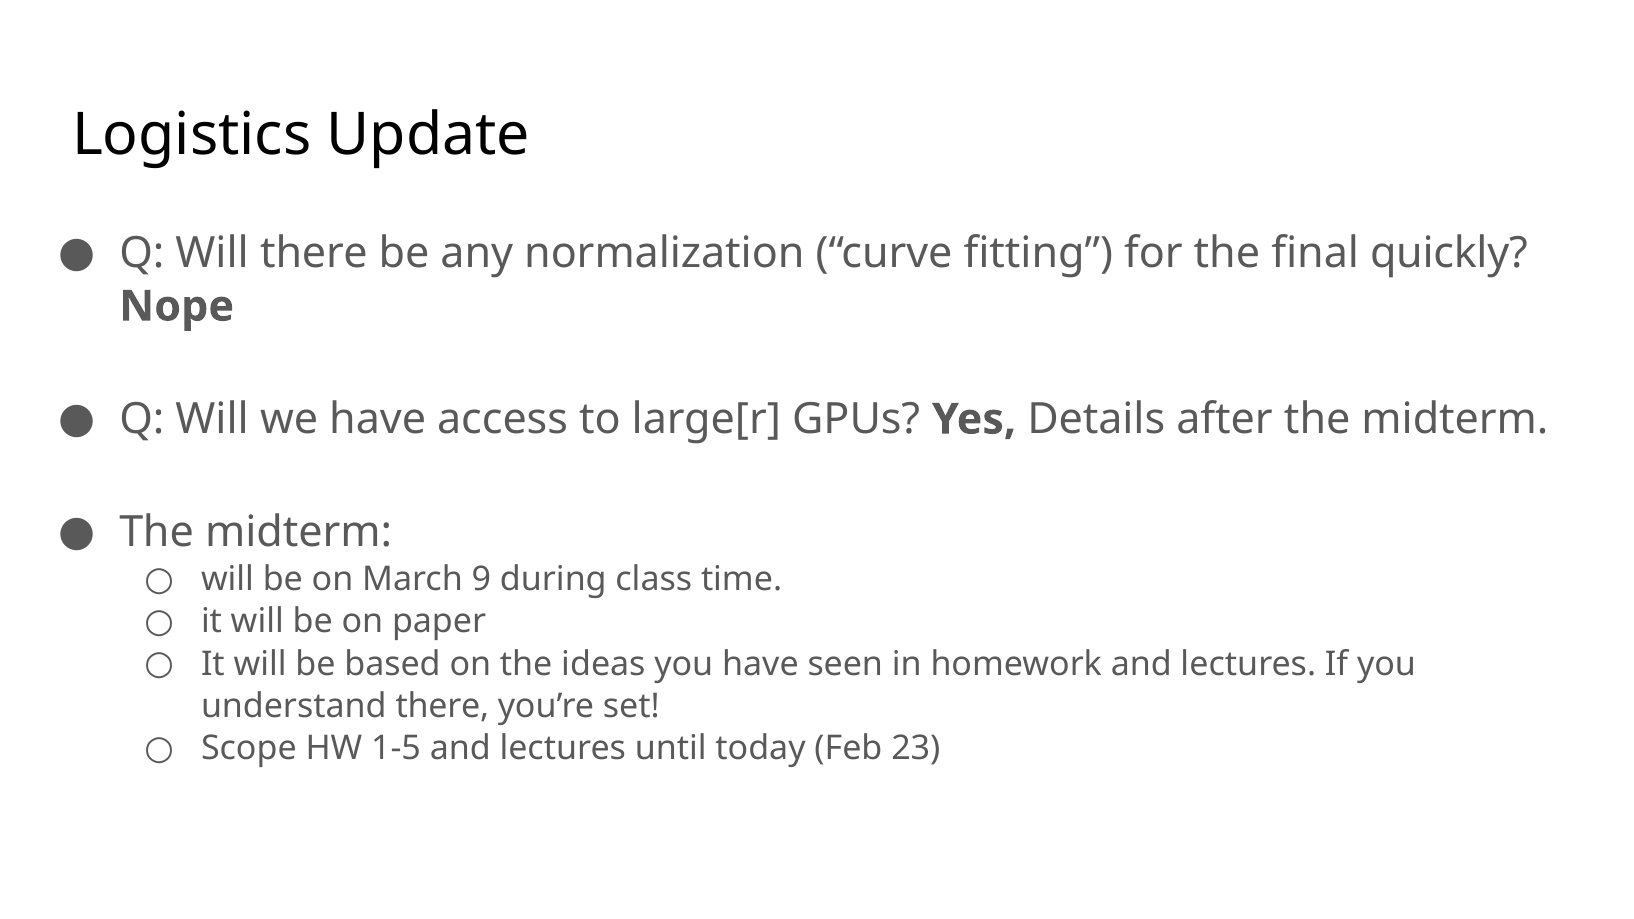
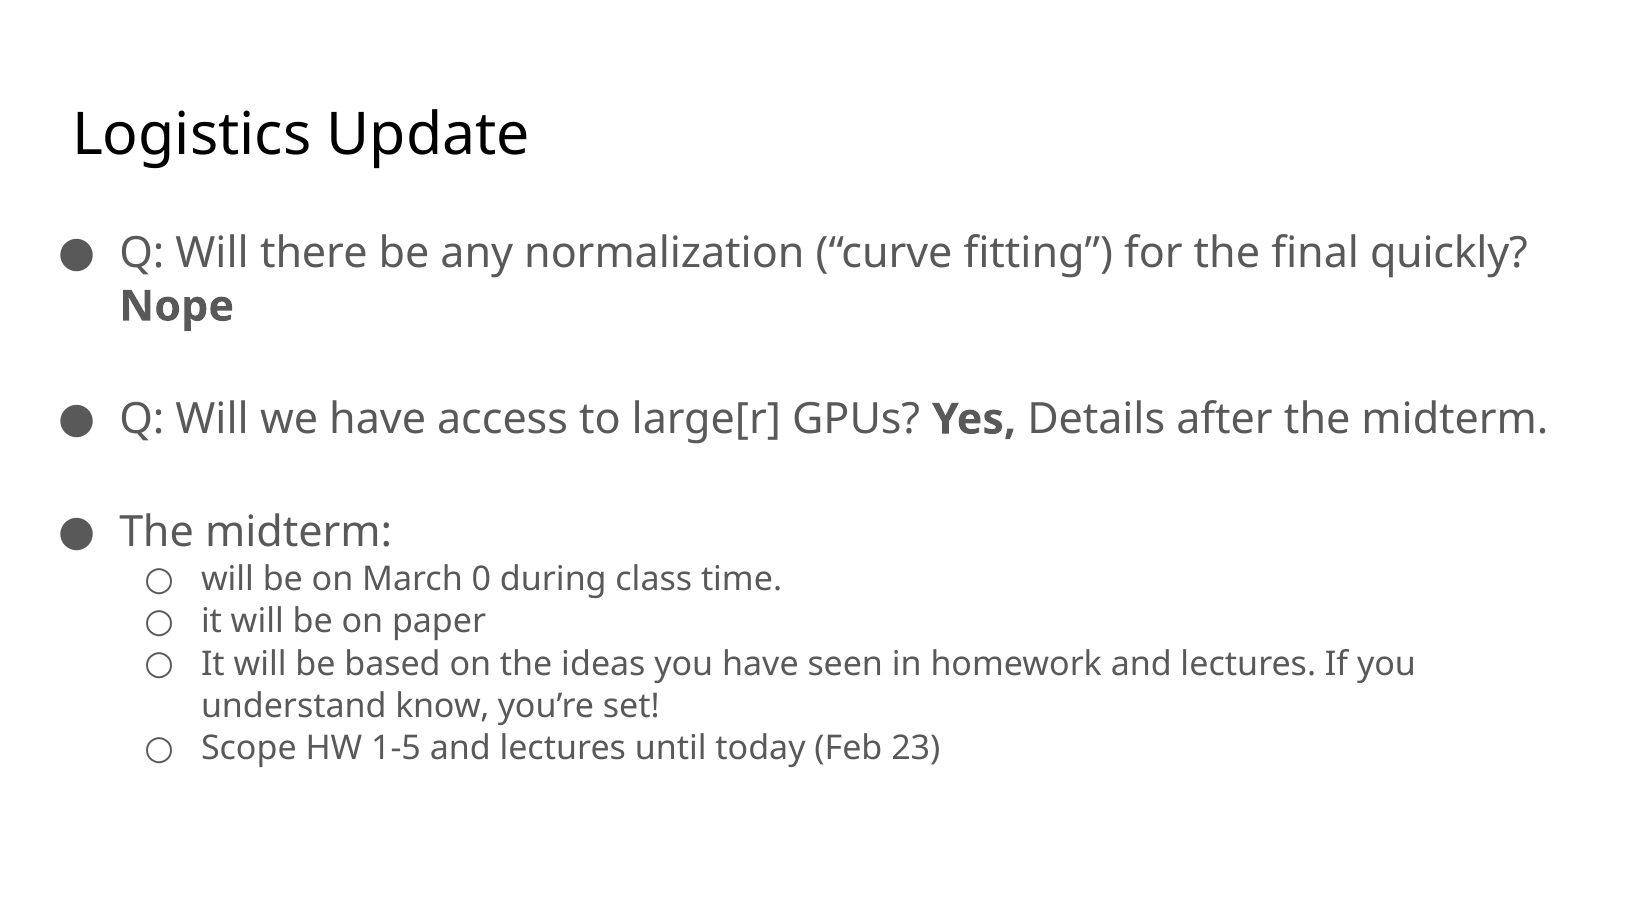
9: 9 -> 0
understand there: there -> know
